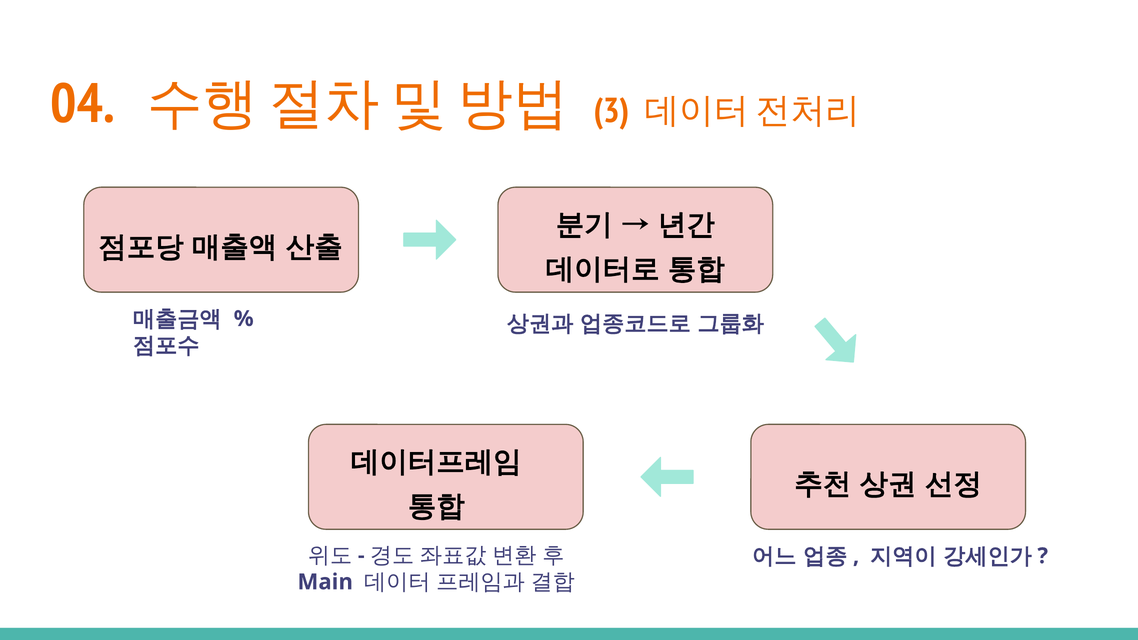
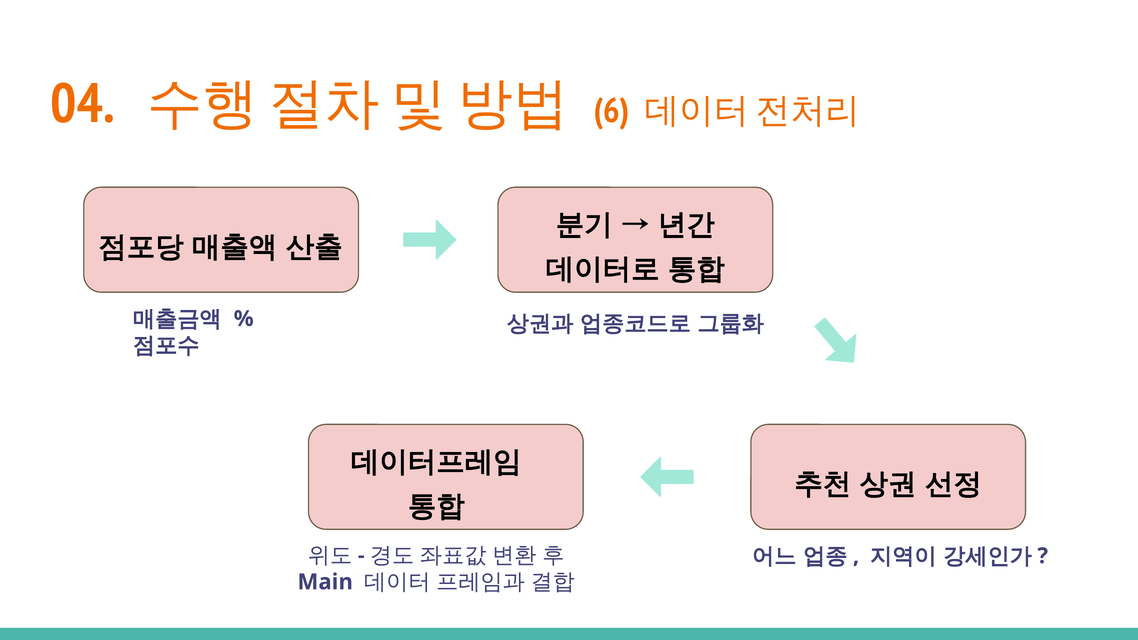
3: 3 -> 6
